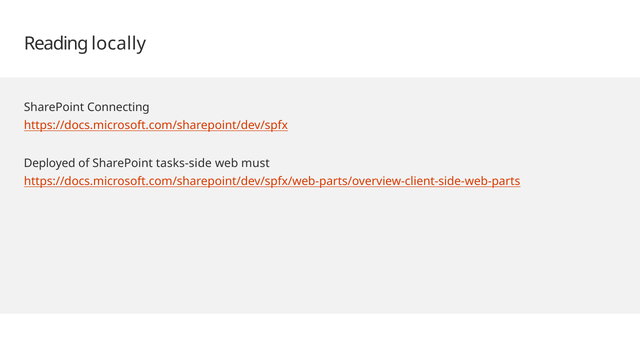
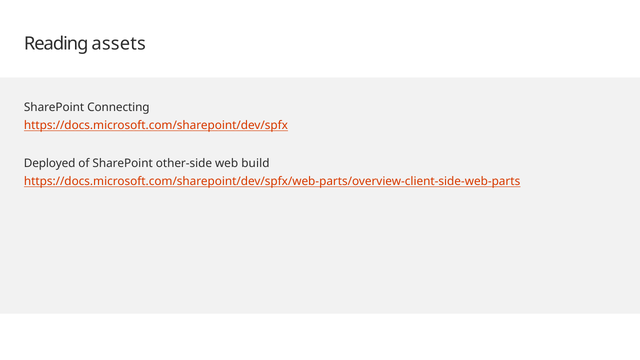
locally: locally -> assets
tasks-side: tasks-side -> other-side
must: must -> build
